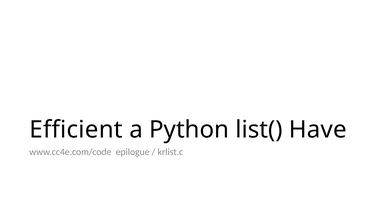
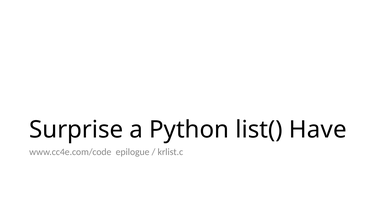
Efficient: Efficient -> Surprise
